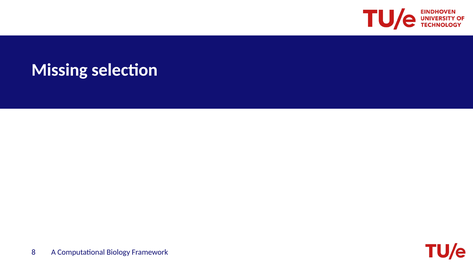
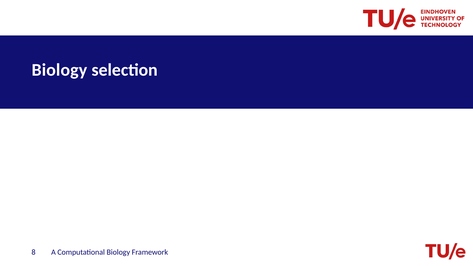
Missing at (60, 70): Missing -> Biology
